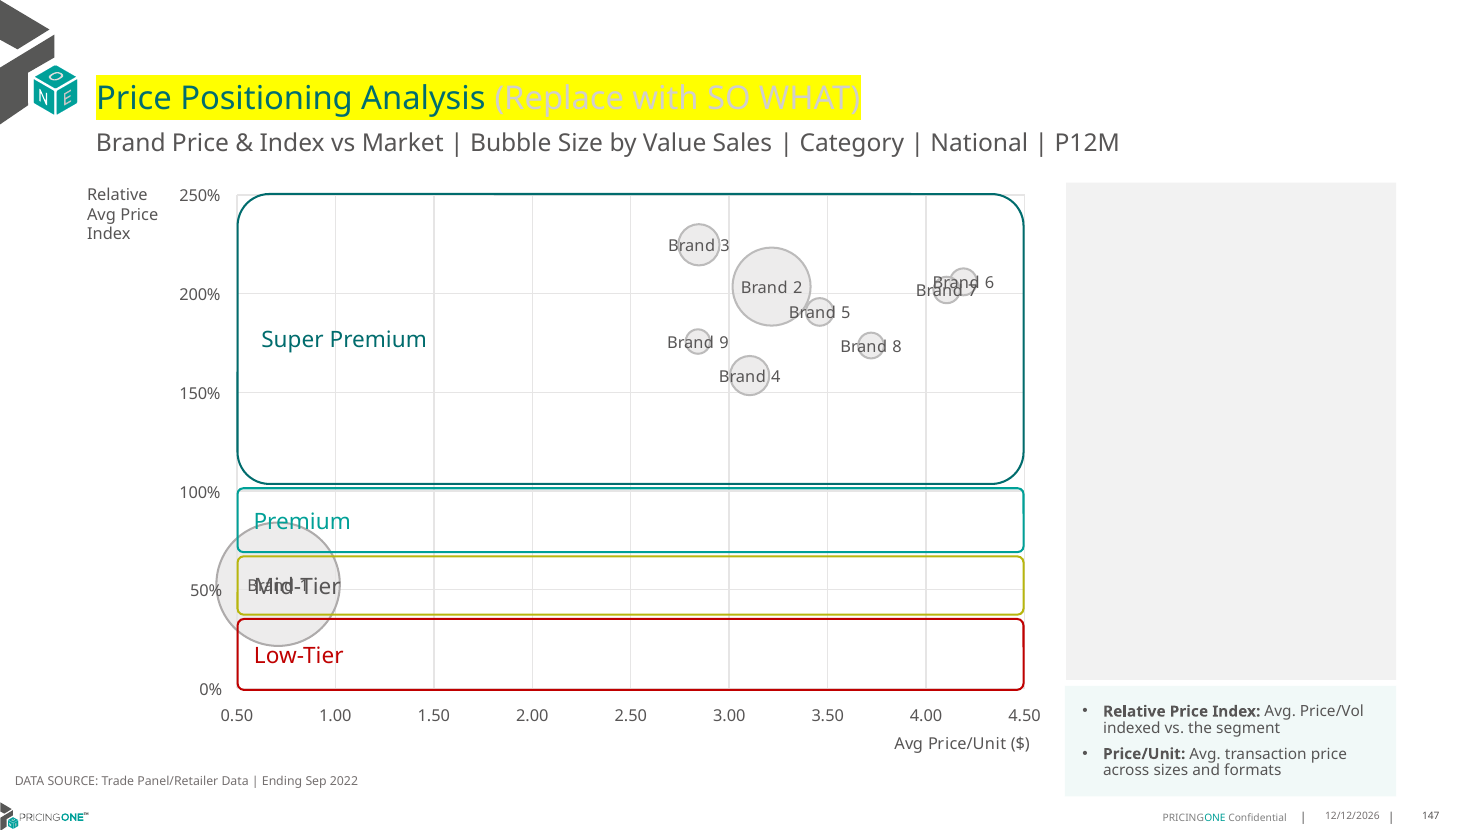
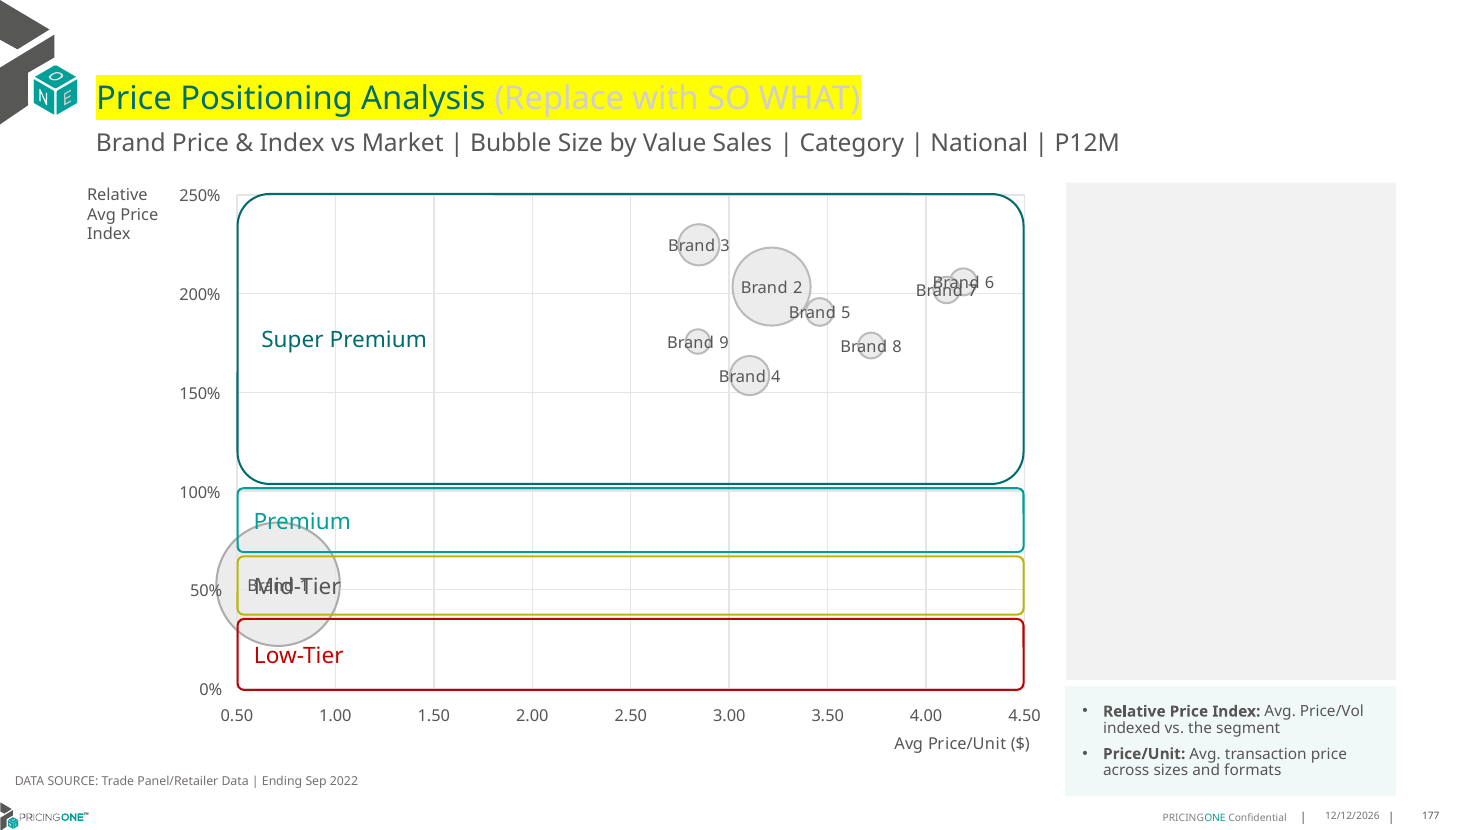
147: 147 -> 177
